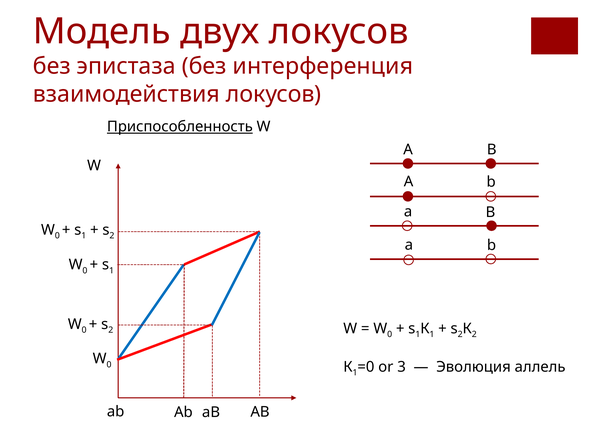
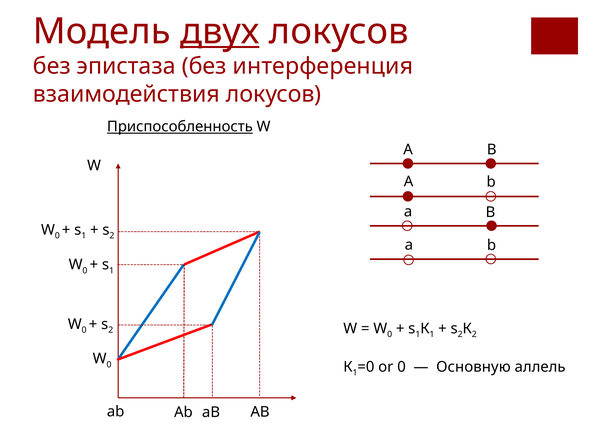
двух underline: none -> present
or 3: 3 -> 0
Эволюция: Эволюция -> Основную
